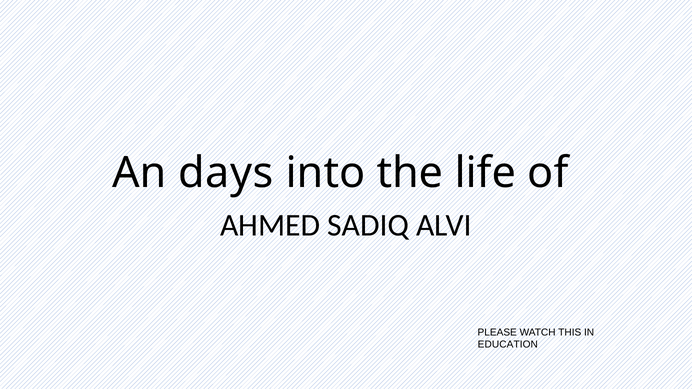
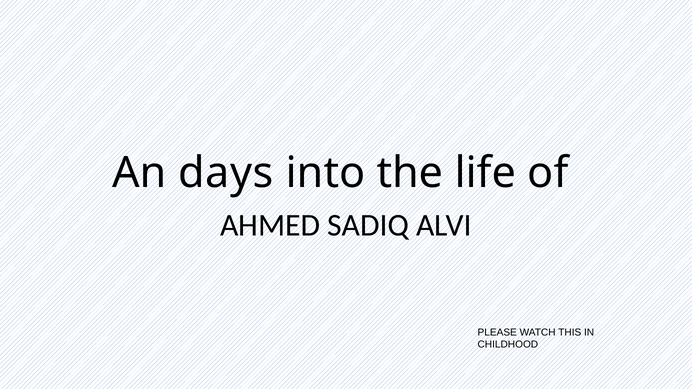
EDUCATION: EDUCATION -> CHILDHOOD
